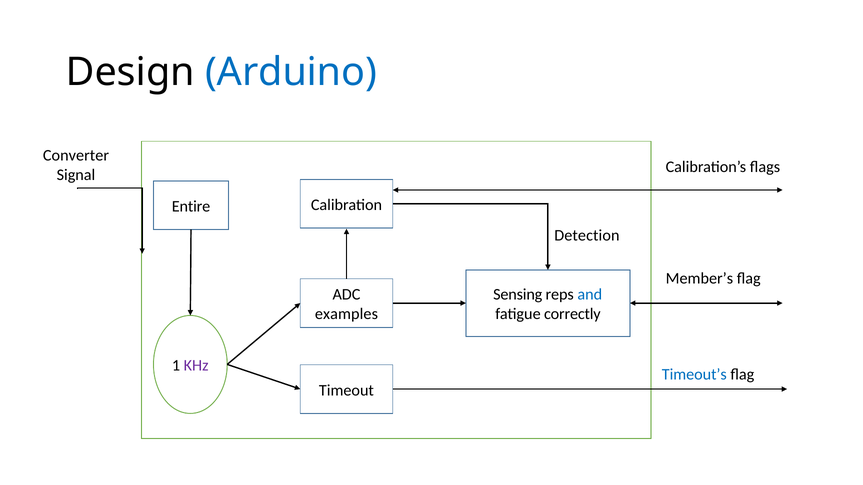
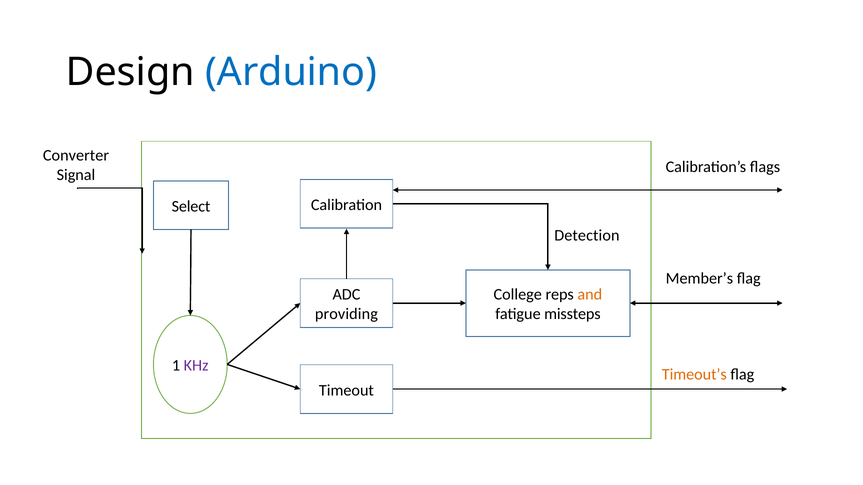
Entire: Entire -> Select
Sensing: Sensing -> College
and colour: blue -> orange
examples: examples -> providing
correctly: correctly -> missteps
Timeout’s colour: blue -> orange
